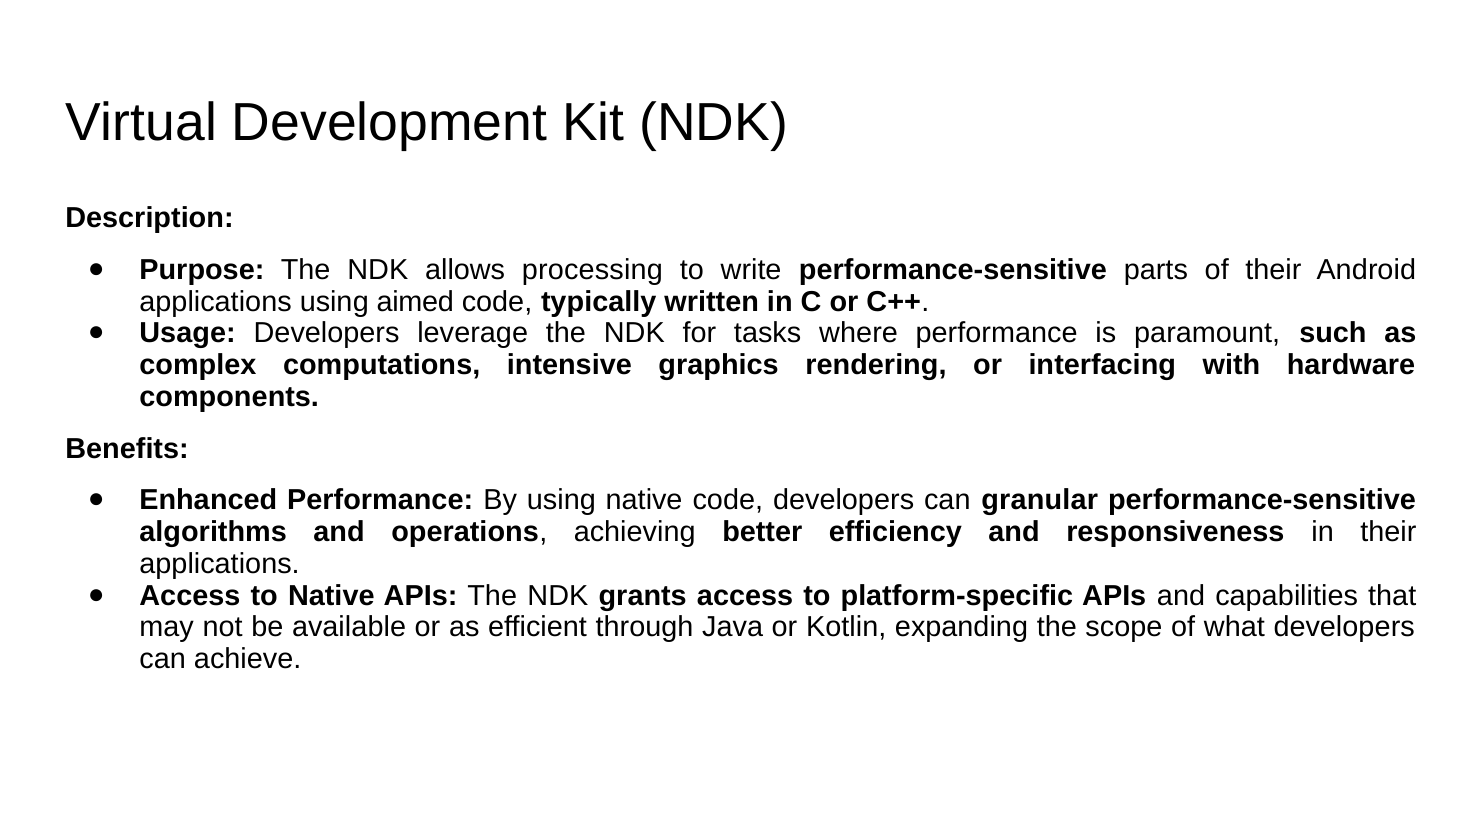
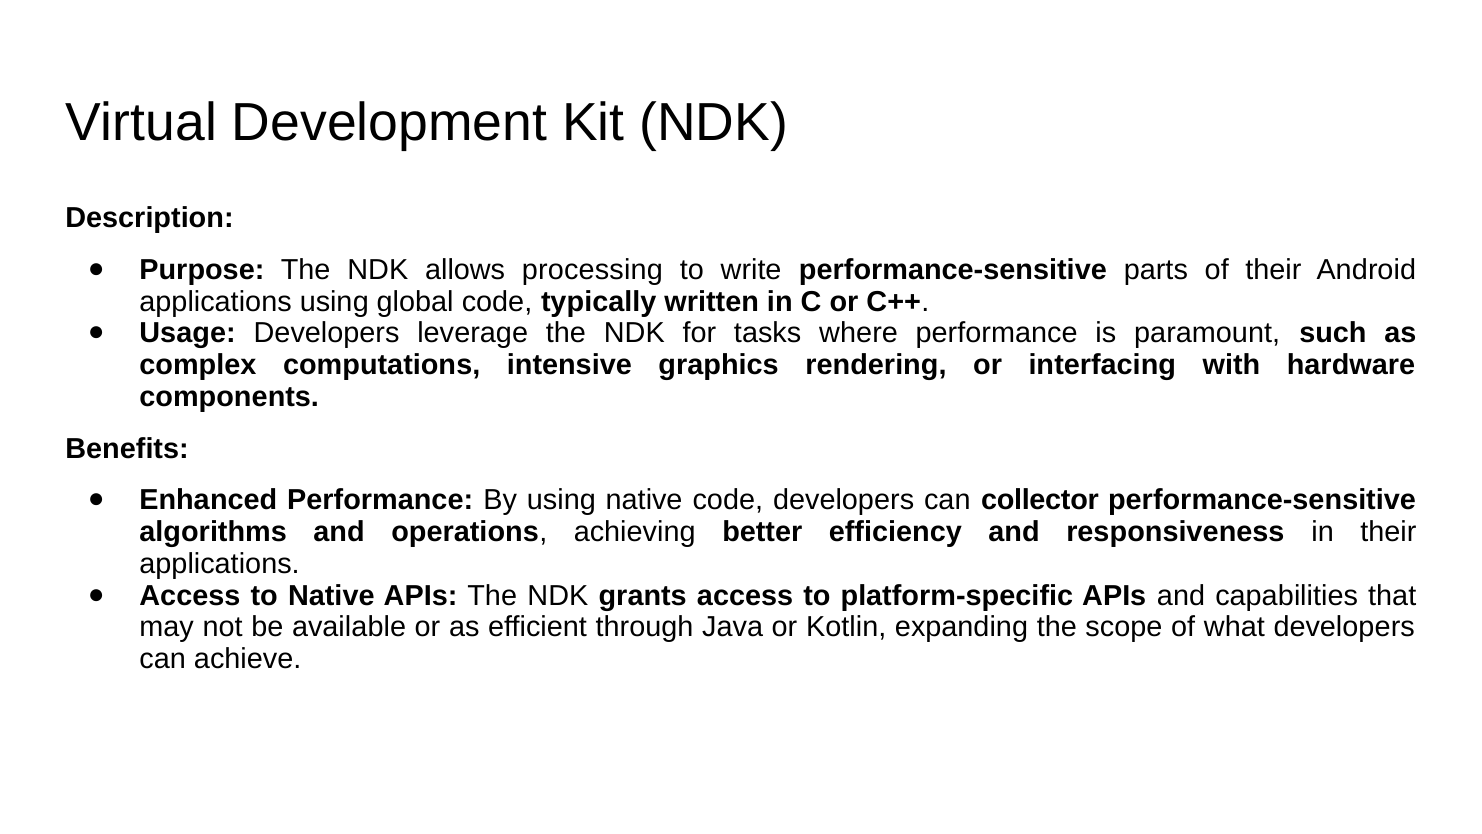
aimed: aimed -> global
granular: granular -> collector
